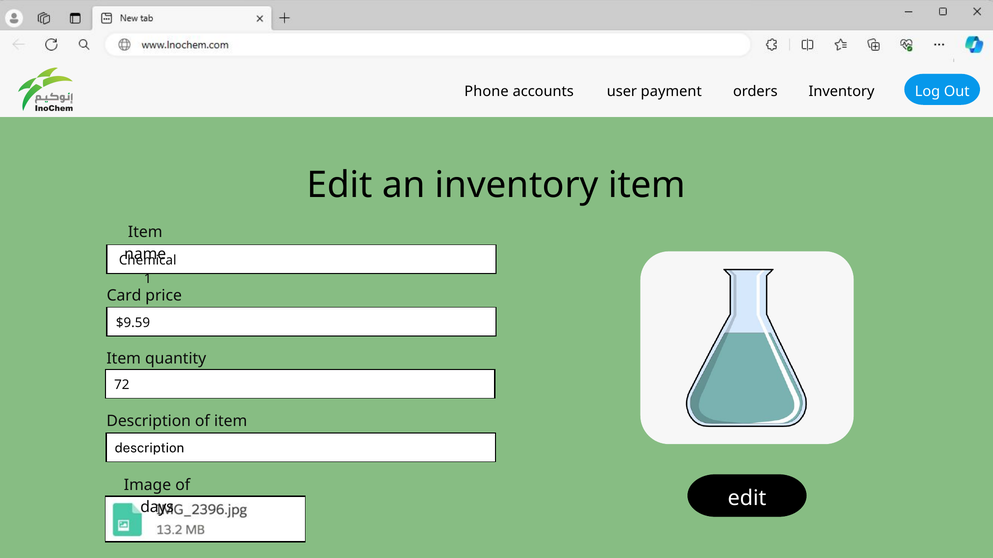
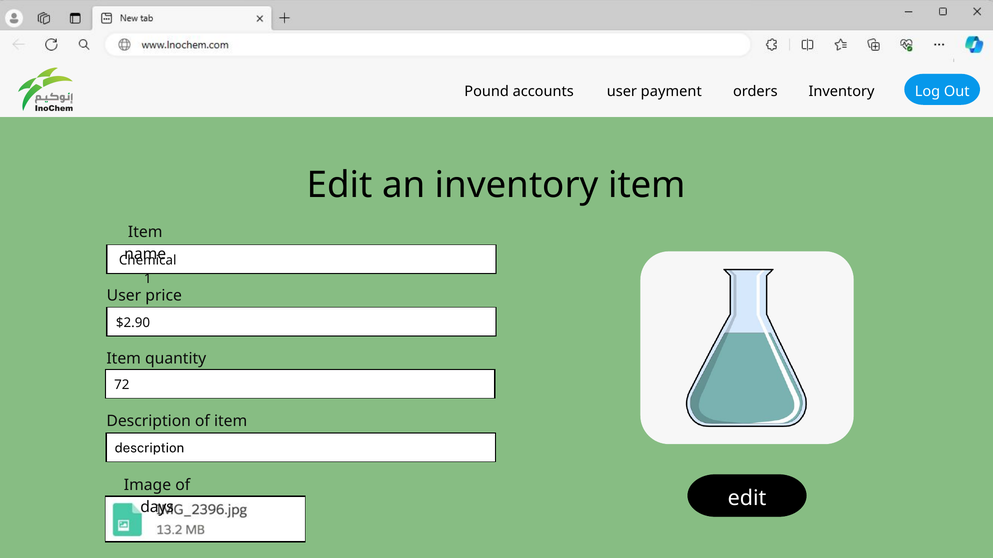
Phone: Phone -> Pound
Card at (124, 296): Card -> User
$9.59: $9.59 -> $2.90
